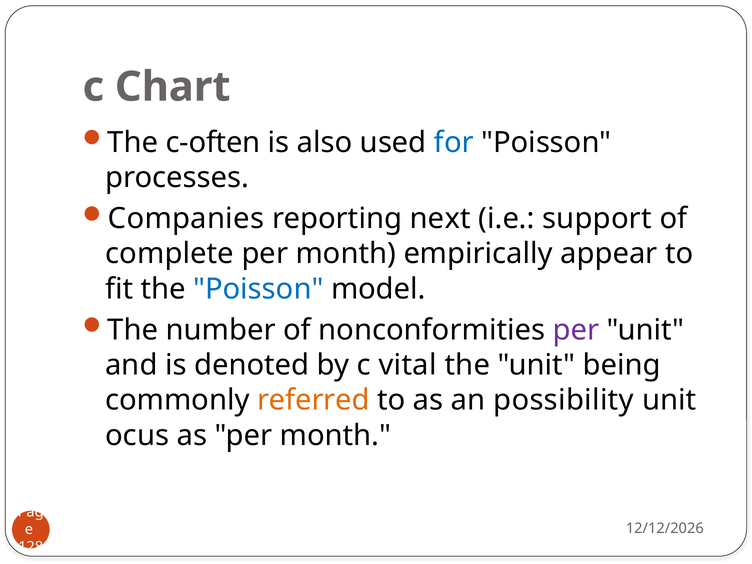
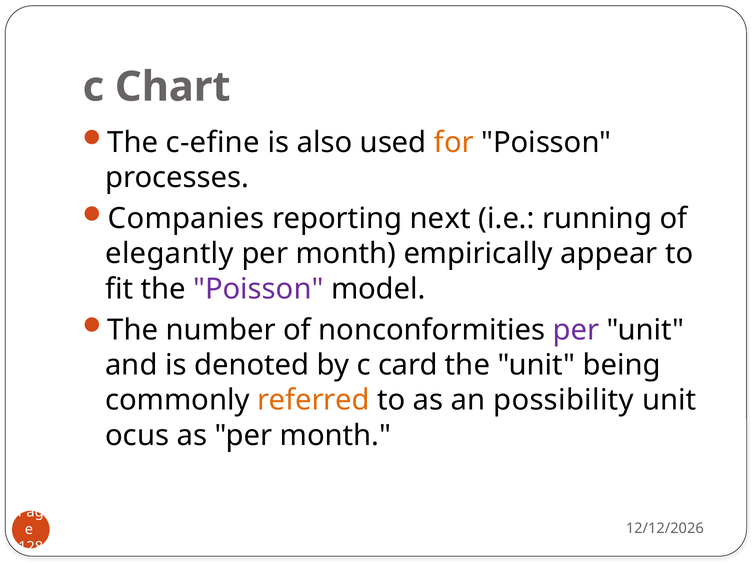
c-often: c-often -> c-efine
for colour: blue -> orange
support: support -> running
complete: complete -> elegantly
Poisson at (258, 289) colour: blue -> purple
vital: vital -> card
